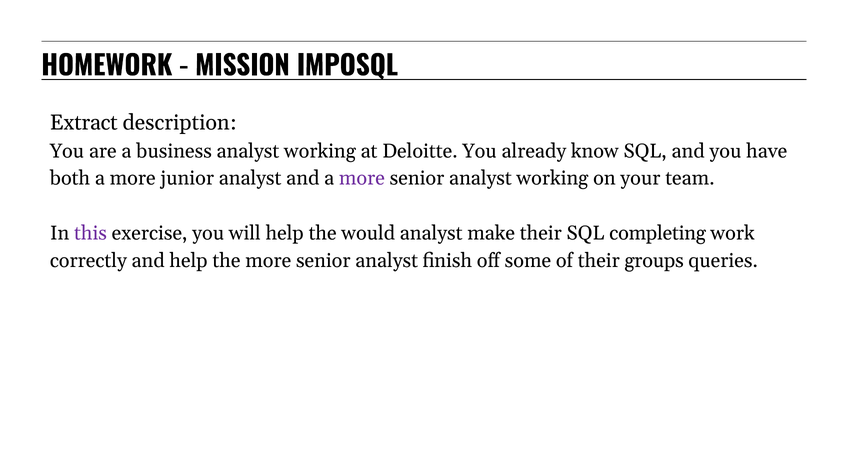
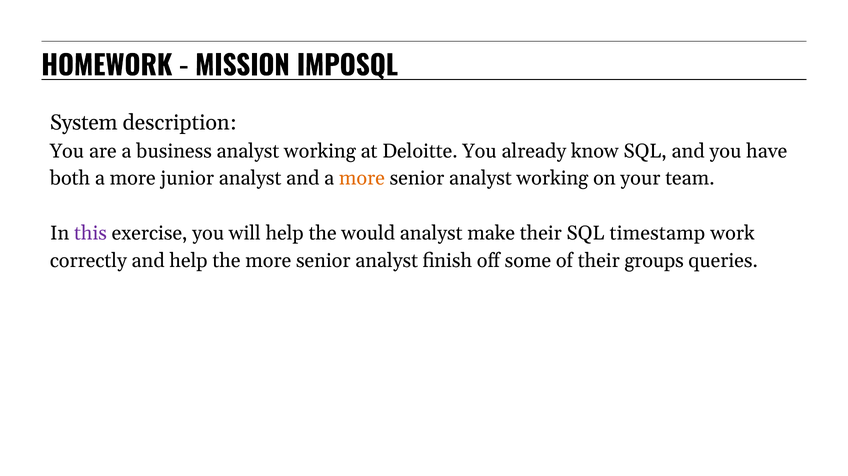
Extract: Extract -> System
more at (362, 178) colour: purple -> orange
completing: completing -> timestamp
